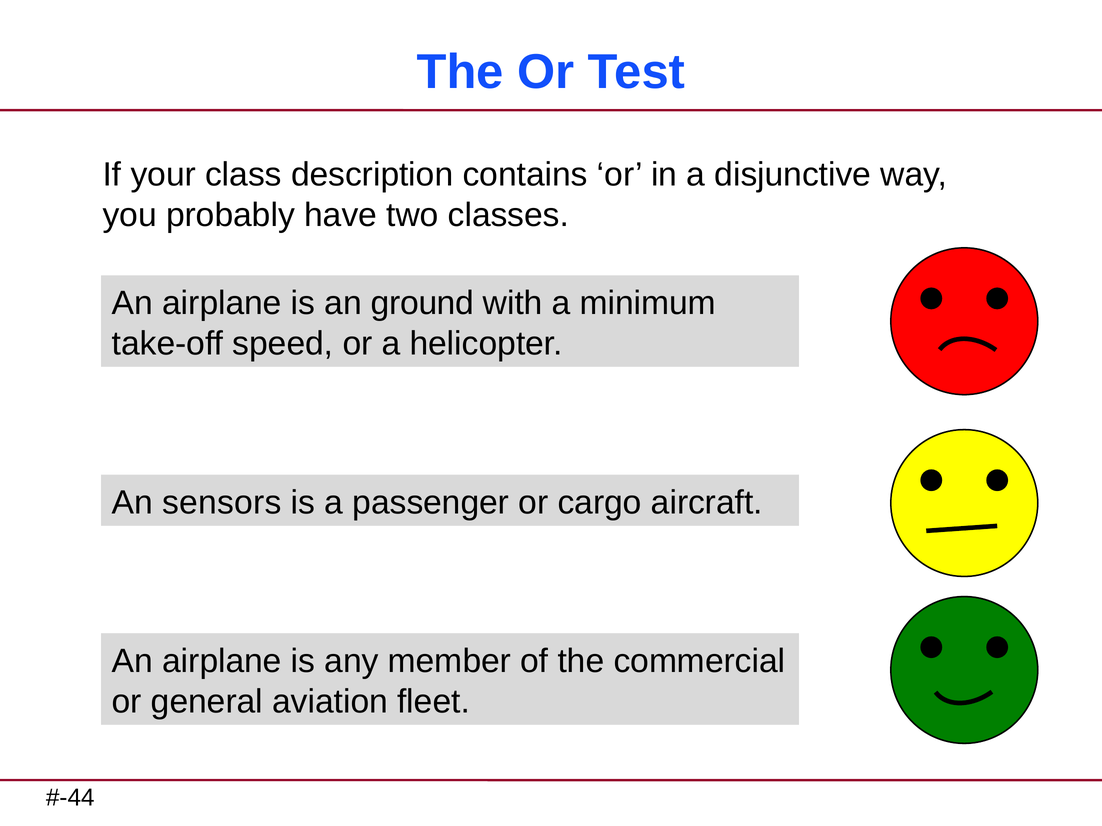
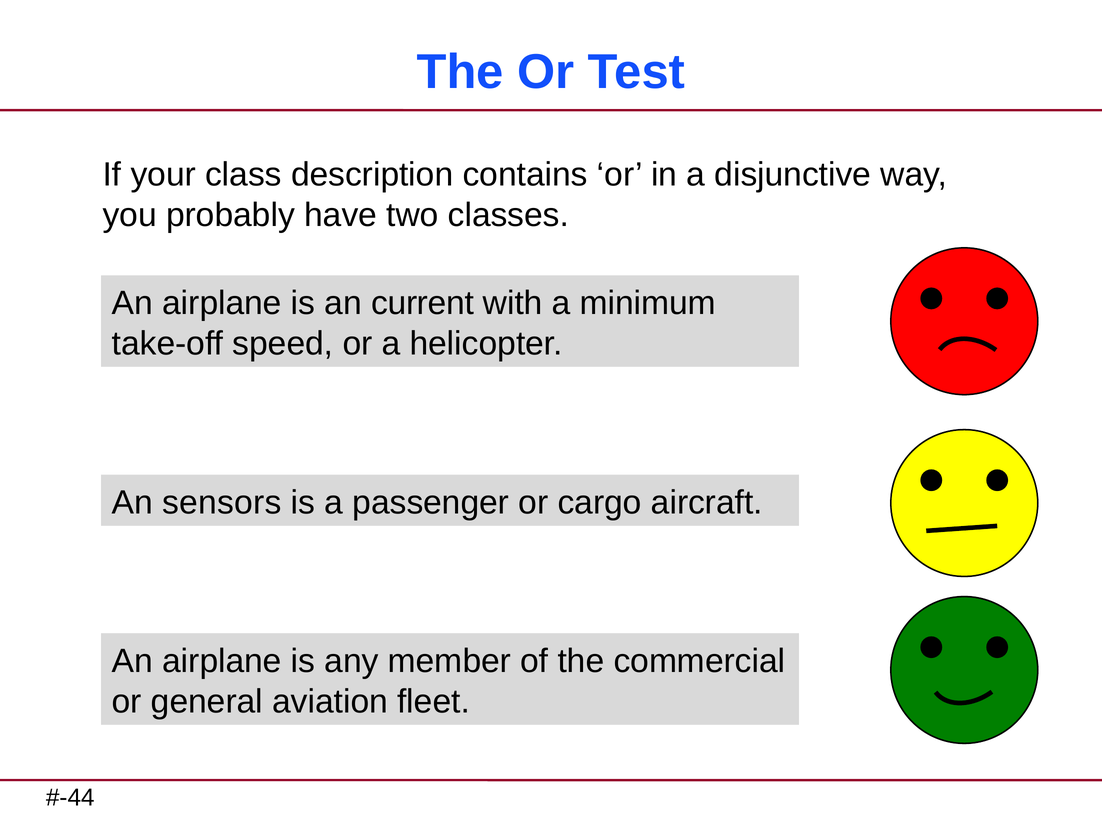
ground: ground -> current
